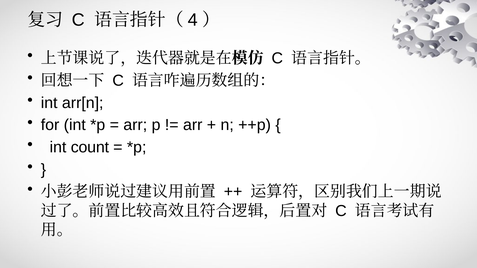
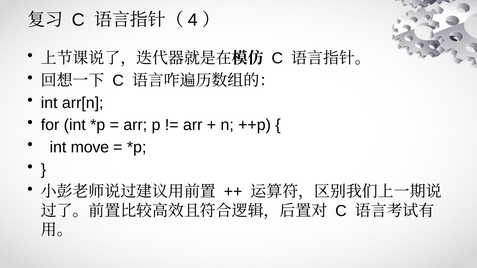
count: count -> move
